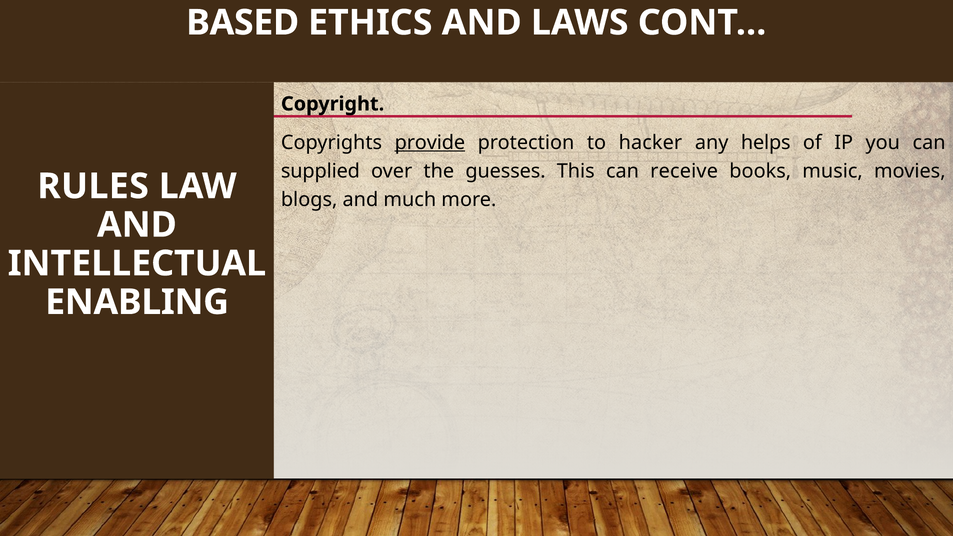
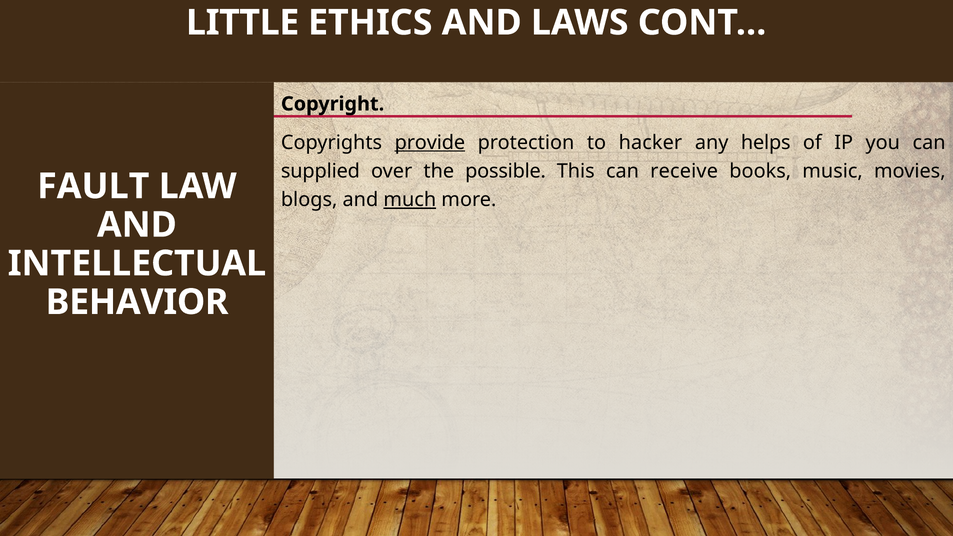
BASED: BASED -> LITTLE
guesses: guesses -> possible
RULES: RULES -> FAULT
much underline: none -> present
ENABLING: ENABLING -> BEHAVIOR
